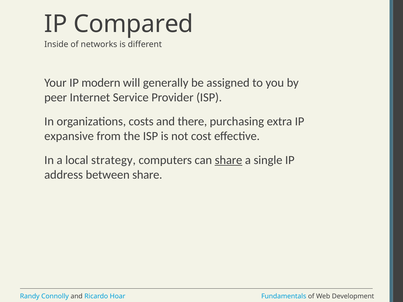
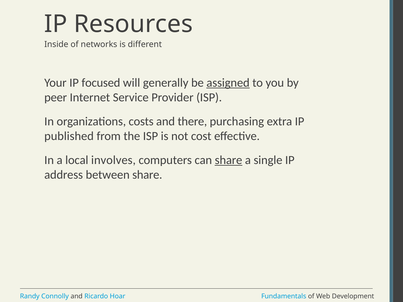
Compared: Compared -> Resources
modern: modern -> focused
assigned underline: none -> present
expansive: expansive -> published
strategy: strategy -> involves
